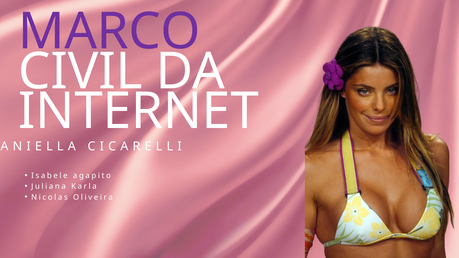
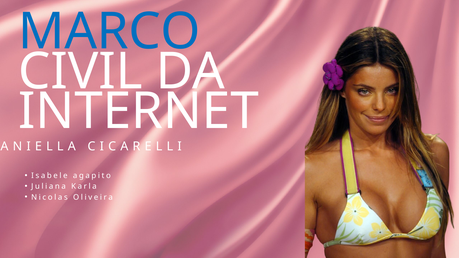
MARCO colour: purple -> blue
